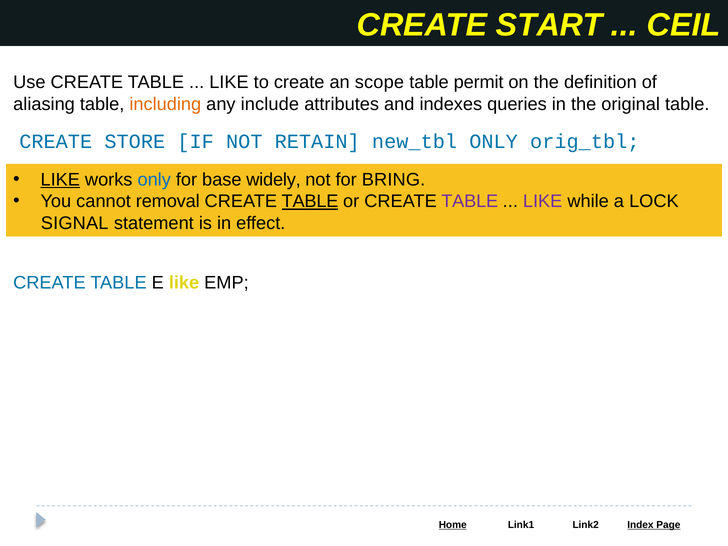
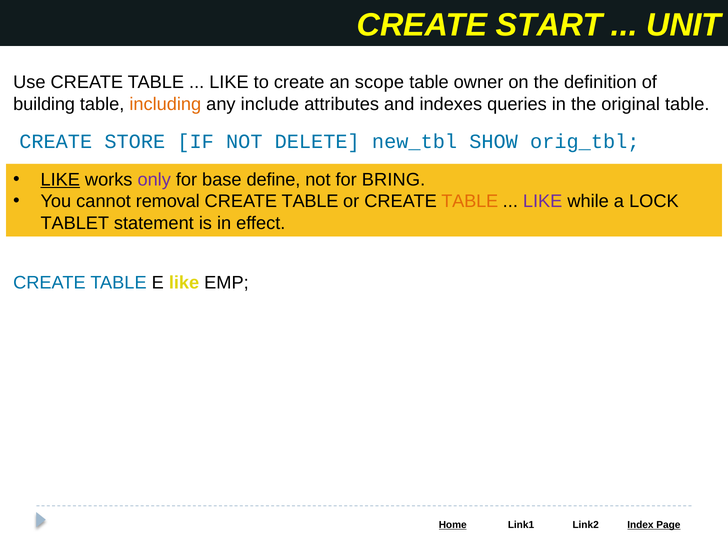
CEIL: CEIL -> UNIT
permit: permit -> owner
aliasing: aliasing -> building
RETAIN: RETAIN -> DELETE
new_tbl ONLY: ONLY -> SHOW
only at (154, 180) colour: blue -> purple
widely: widely -> define
TABLE at (310, 201) underline: present -> none
TABLE at (470, 201) colour: purple -> orange
SIGNAL: SIGNAL -> TABLET
